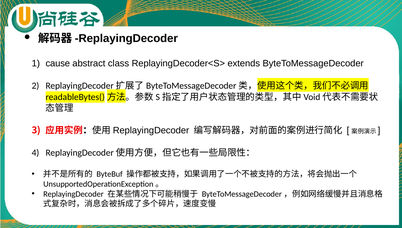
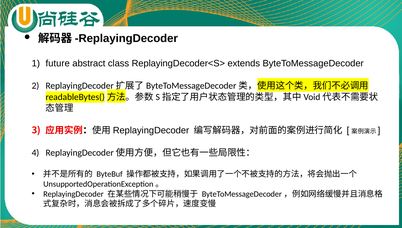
cause: cause -> future
